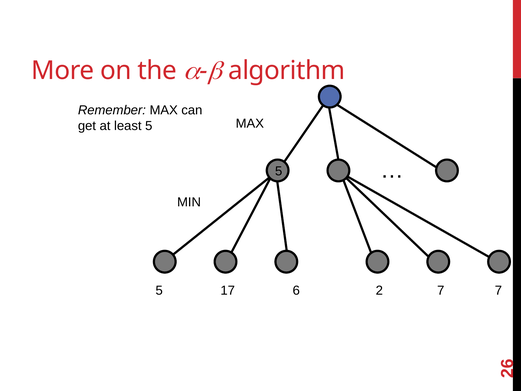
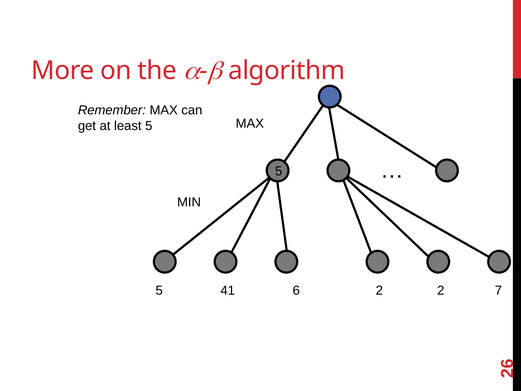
17: 17 -> 41
2 7: 7 -> 2
